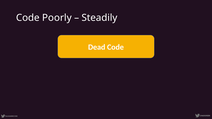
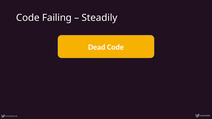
Poorly: Poorly -> Failing
